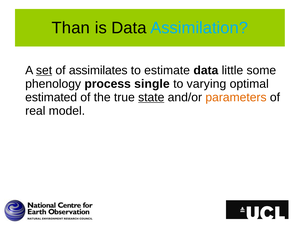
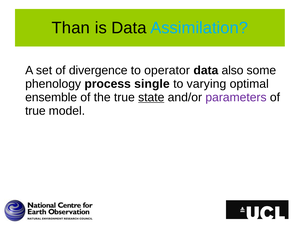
set underline: present -> none
assimilates: assimilates -> divergence
estimate: estimate -> operator
little: little -> also
estimated: estimated -> ensemble
parameters colour: orange -> purple
real at (35, 111): real -> true
